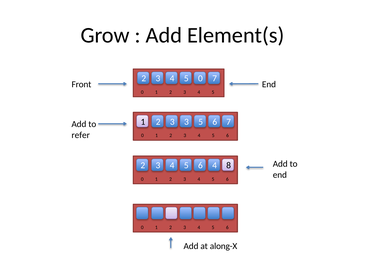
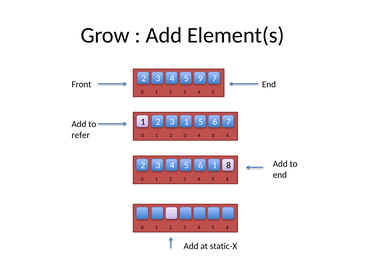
5 0: 0 -> 9
3 3: 3 -> 1
6 4: 4 -> 1
along-X: along-X -> static-X
